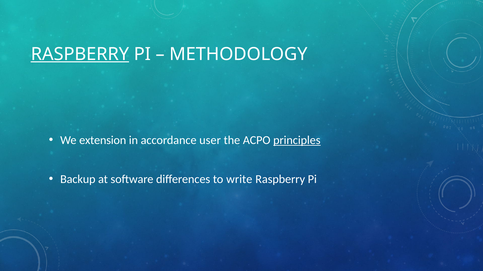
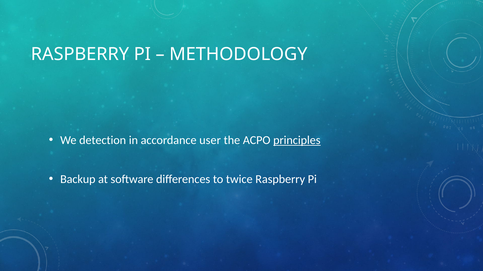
RASPBERRY at (80, 54) underline: present -> none
extension: extension -> detection
write: write -> twice
